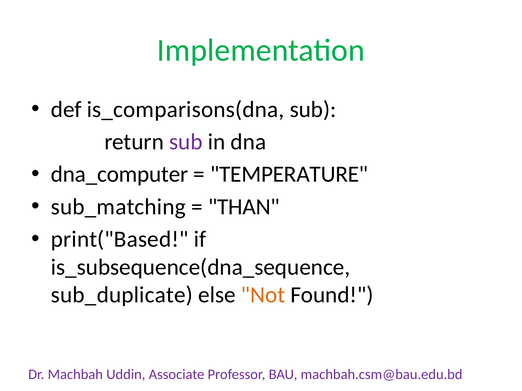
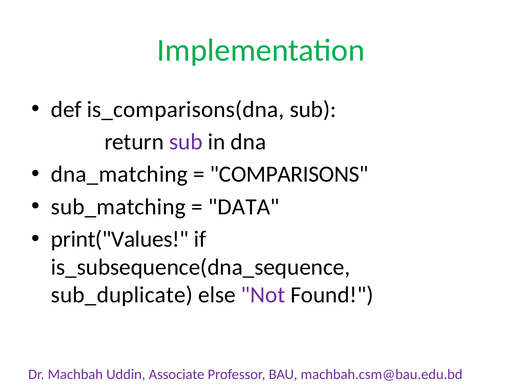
dna_computer: dna_computer -> dna_matching
TEMPERATURE: TEMPERATURE -> COMPARISONS
THAN: THAN -> DATA
print("Based: print("Based -> print("Values
Not colour: orange -> purple
